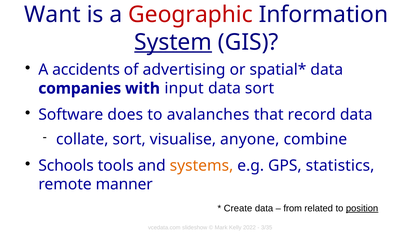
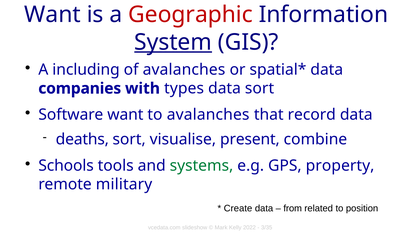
accidents: accidents -> including
of advertising: advertising -> avalanches
input: input -> types
Software does: does -> want
collate: collate -> deaths
anyone: anyone -> present
systems colour: orange -> green
statistics: statistics -> property
manner: manner -> military
position underline: present -> none
